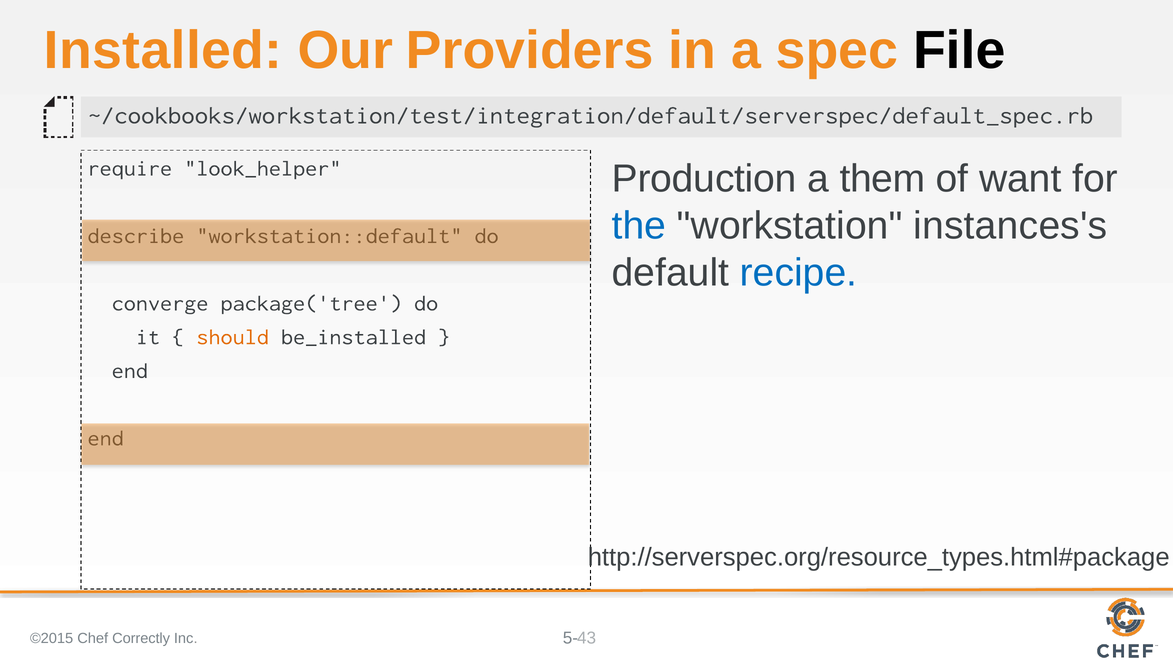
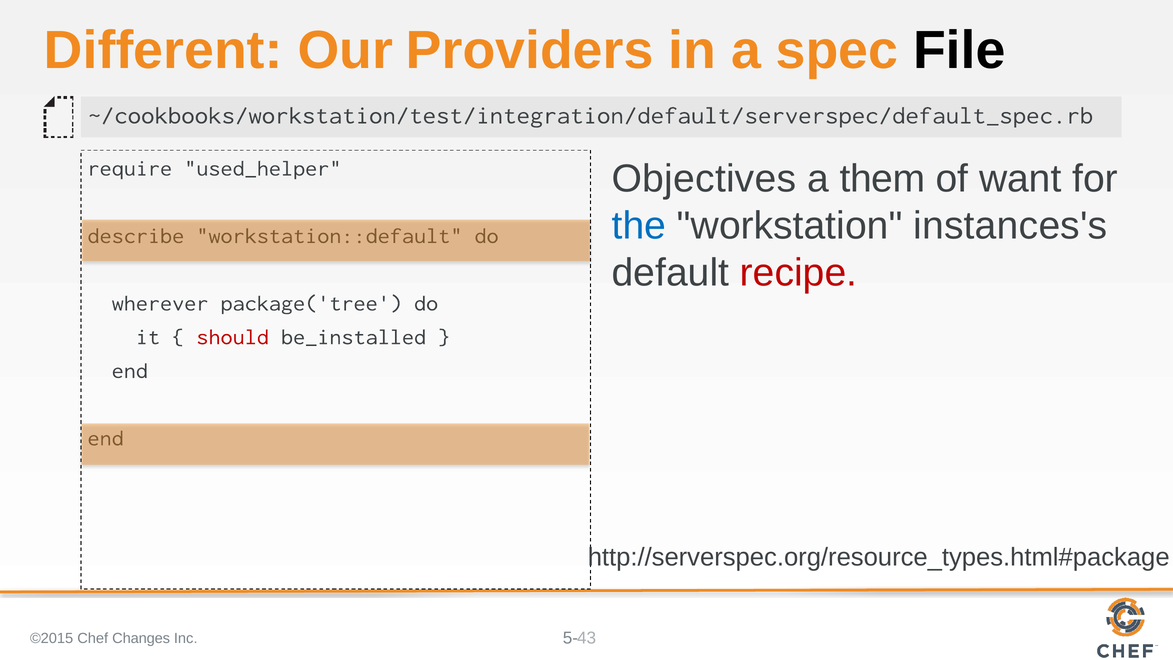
Installed: Installed -> Different
Production: Production -> Objectives
look_helper: look_helper -> used_helper
recipe colour: blue -> red
converge: converge -> wherever
should colour: orange -> red
Correctly: Correctly -> Changes
